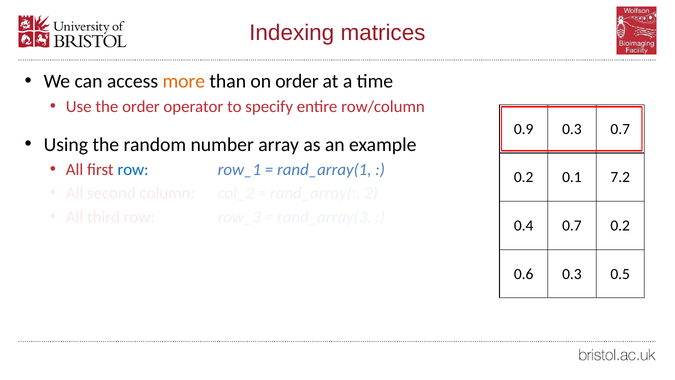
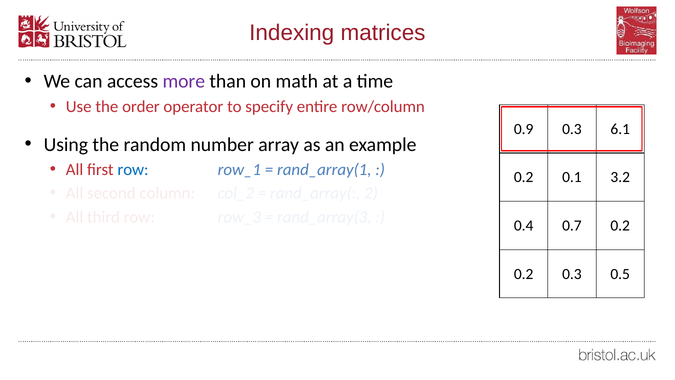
more colour: orange -> purple
on order: order -> math
0.3 0.7: 0.7 -> 6.1
7.2: 7.2 -> 3.2
0.6 at (524, 274): 0.6 -> 0.2
